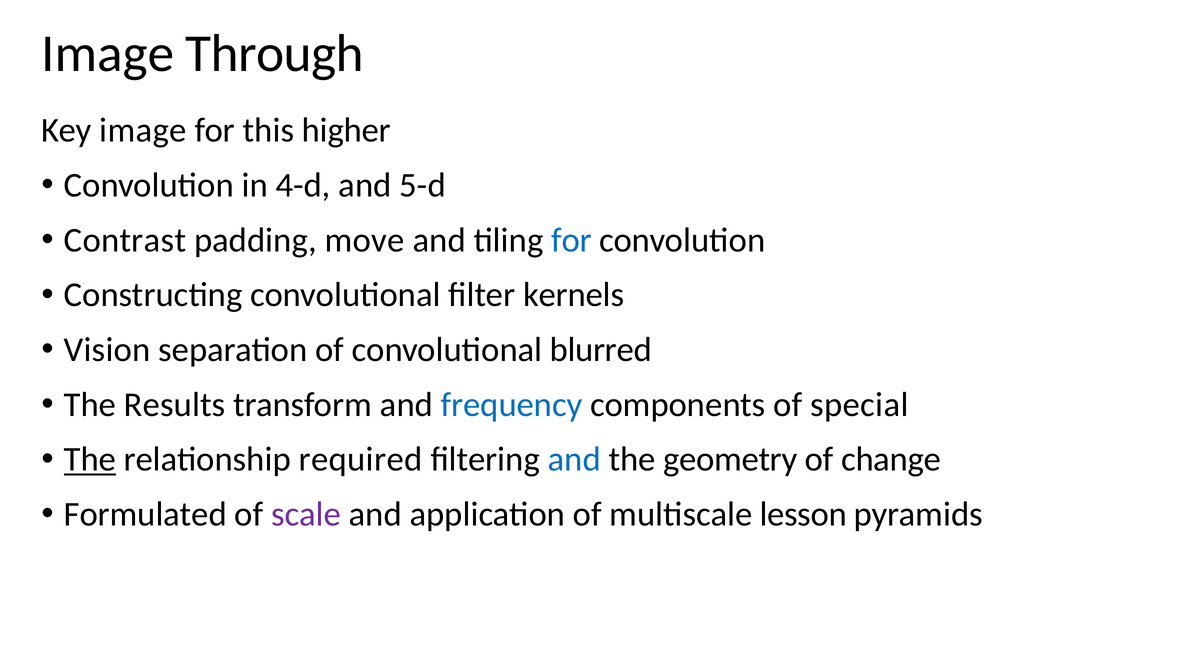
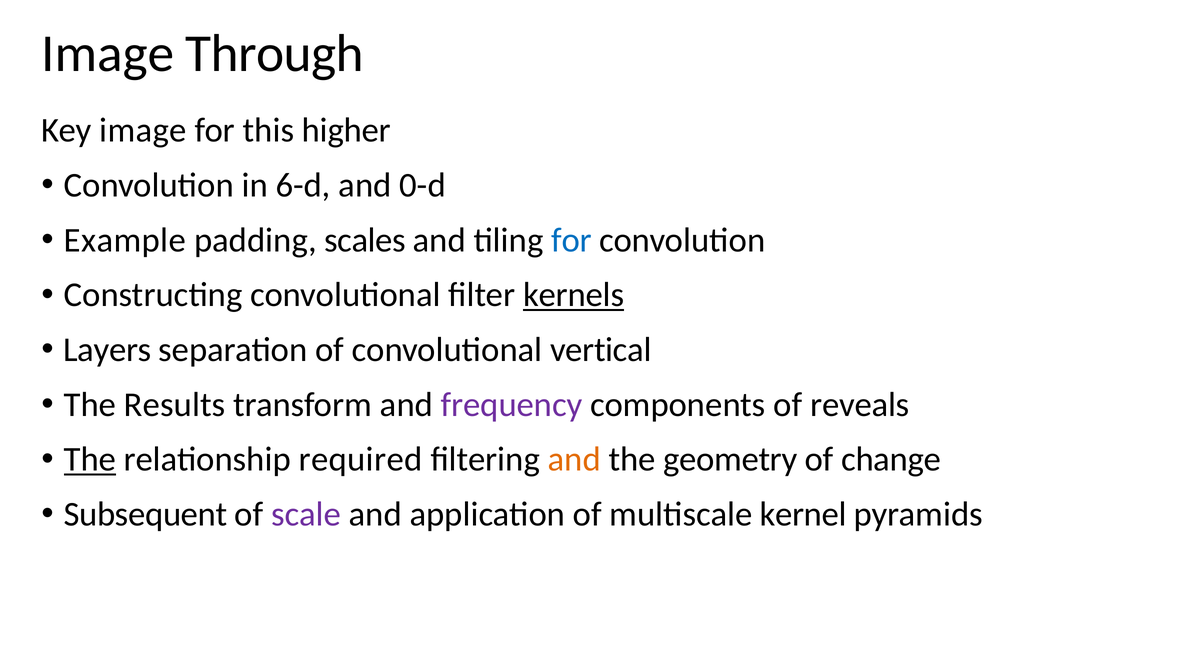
4-d: 4-d -> 6-d
5-d: 5-d -> 0-d
Contrast: Contrast -> Example
move: move -> scales
kernels underline: none -> present
Vision: Vision -> Layers
blurred: blurred -> vertical
frequency colour: blue -> purple
special: special -> reveals
and at (574, 459) colour: blue -> orange
Formulated: Formulated -> Subsequent
lesson: lesson -> kernel
